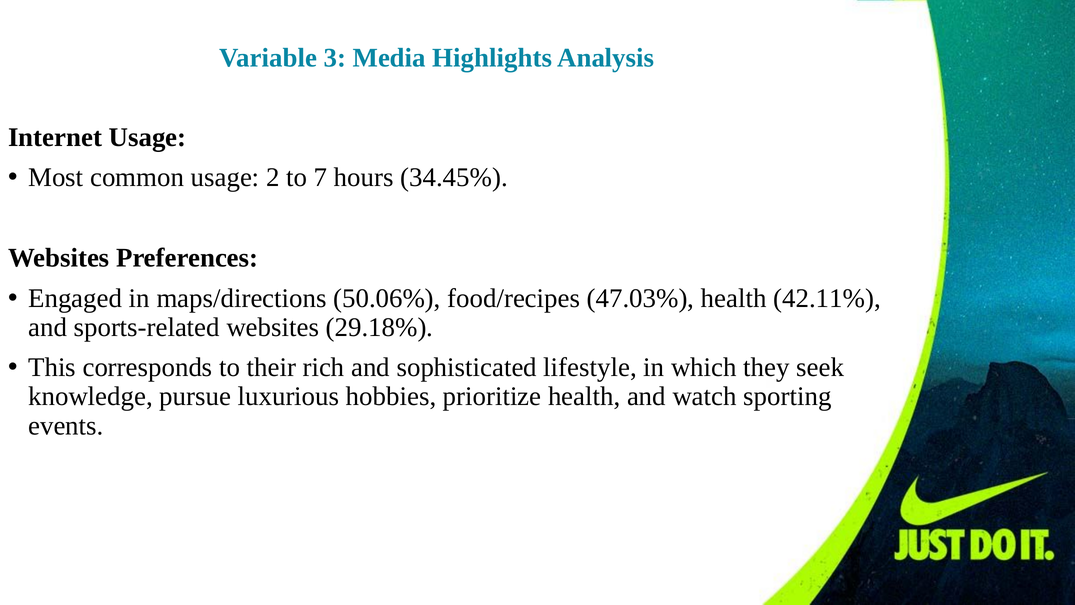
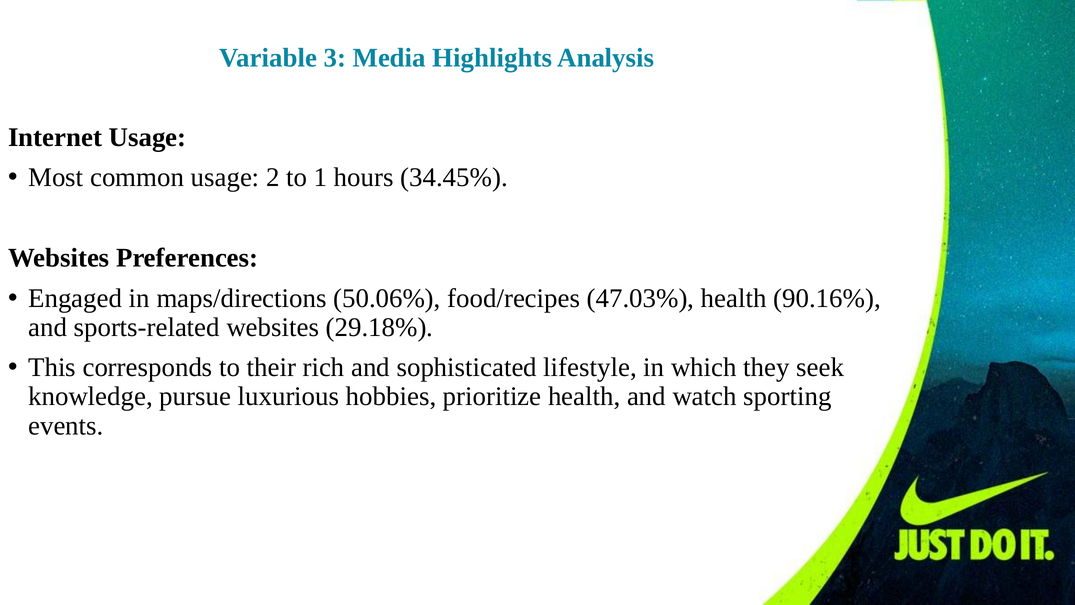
7: 7 -> 1
42.11%: 42.11% -> 90.16%
